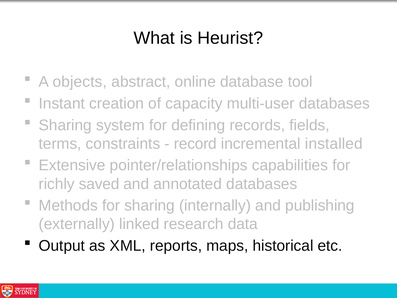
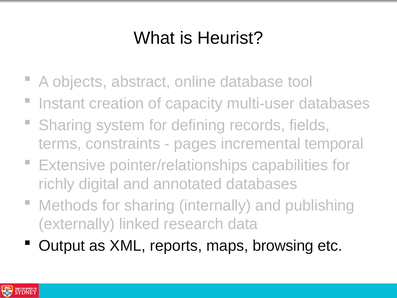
record: record -> pages
installed: installed -> temporal
saved: saved -> digital
historical: historical -> browsing
